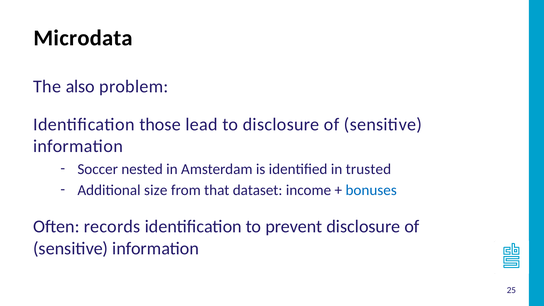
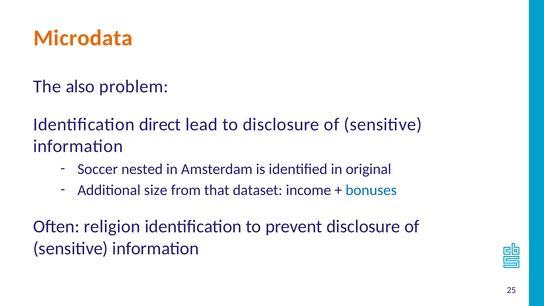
Microdata colour: black -> orange
those: those -> direct
trusted: trusted -> original
records: records -> religion
